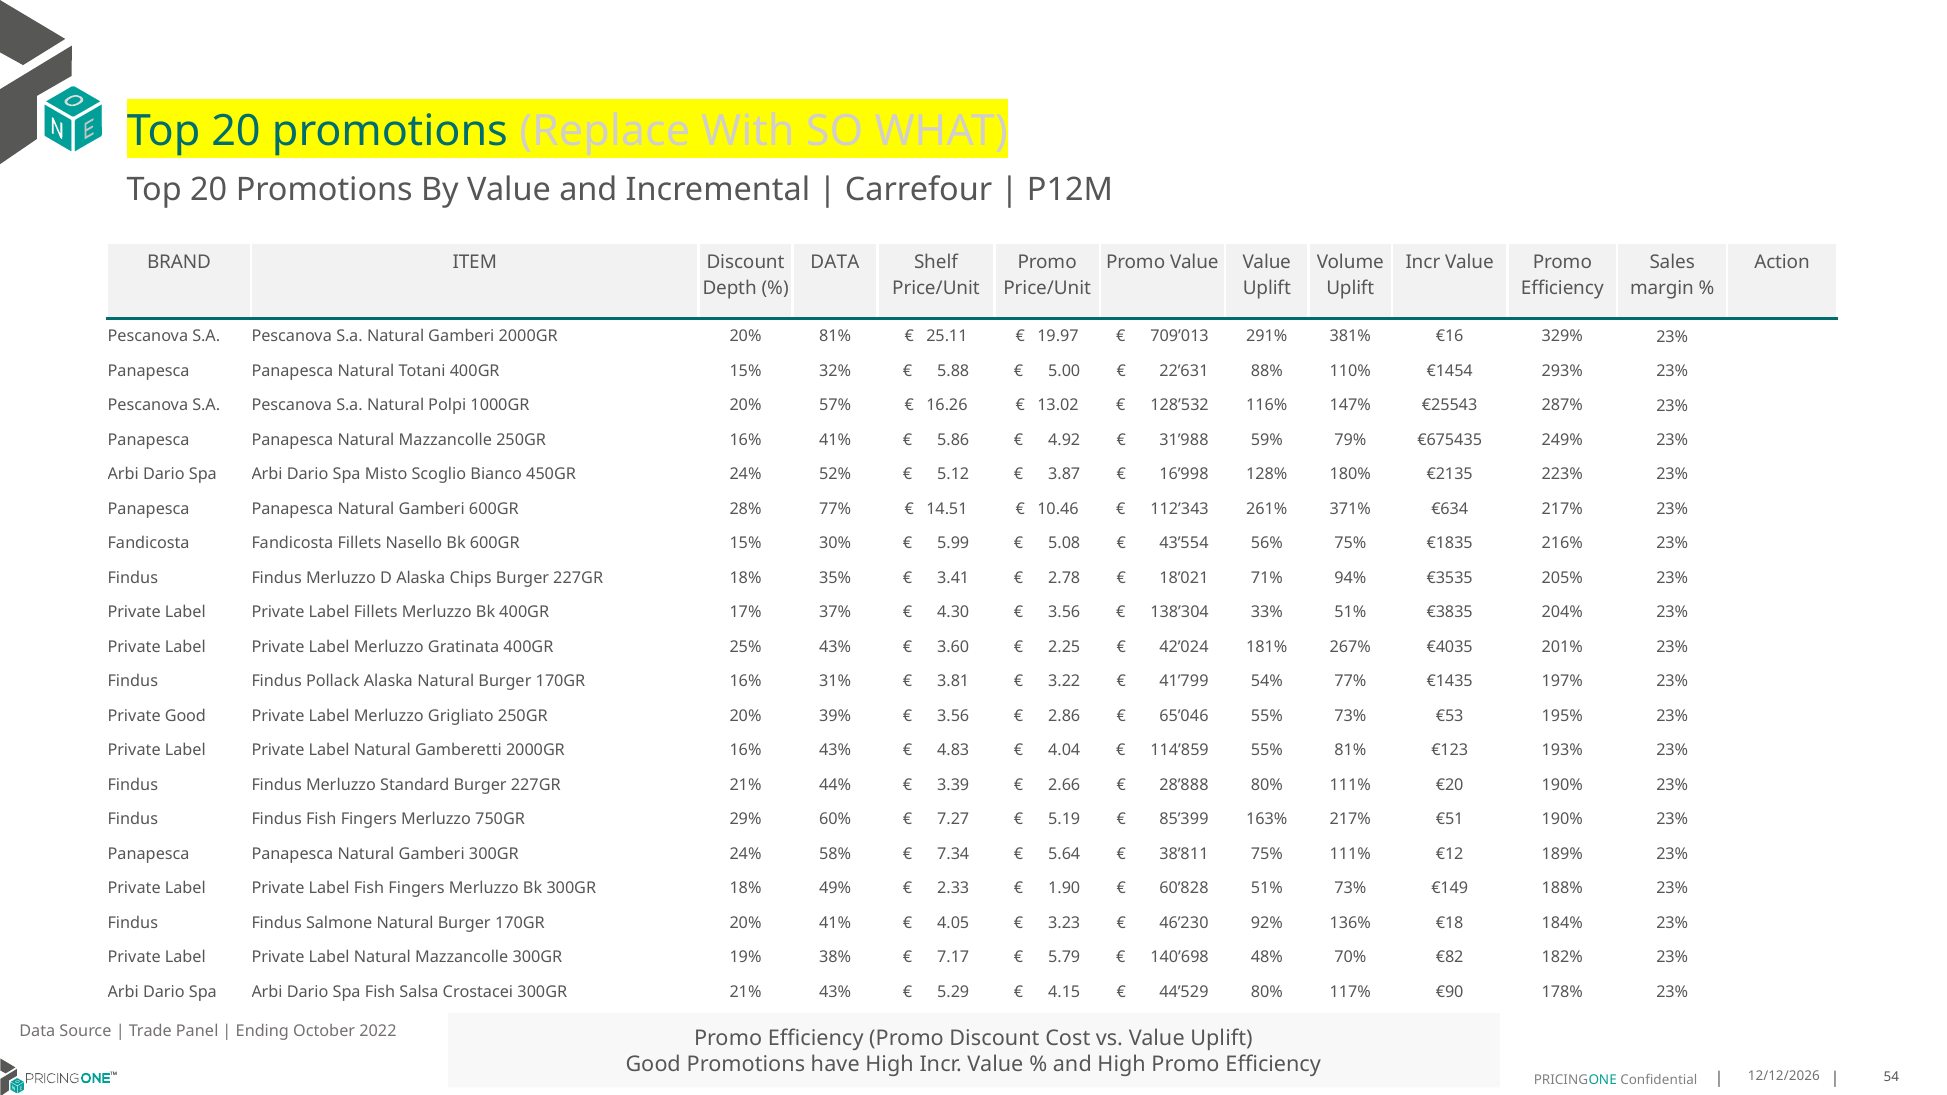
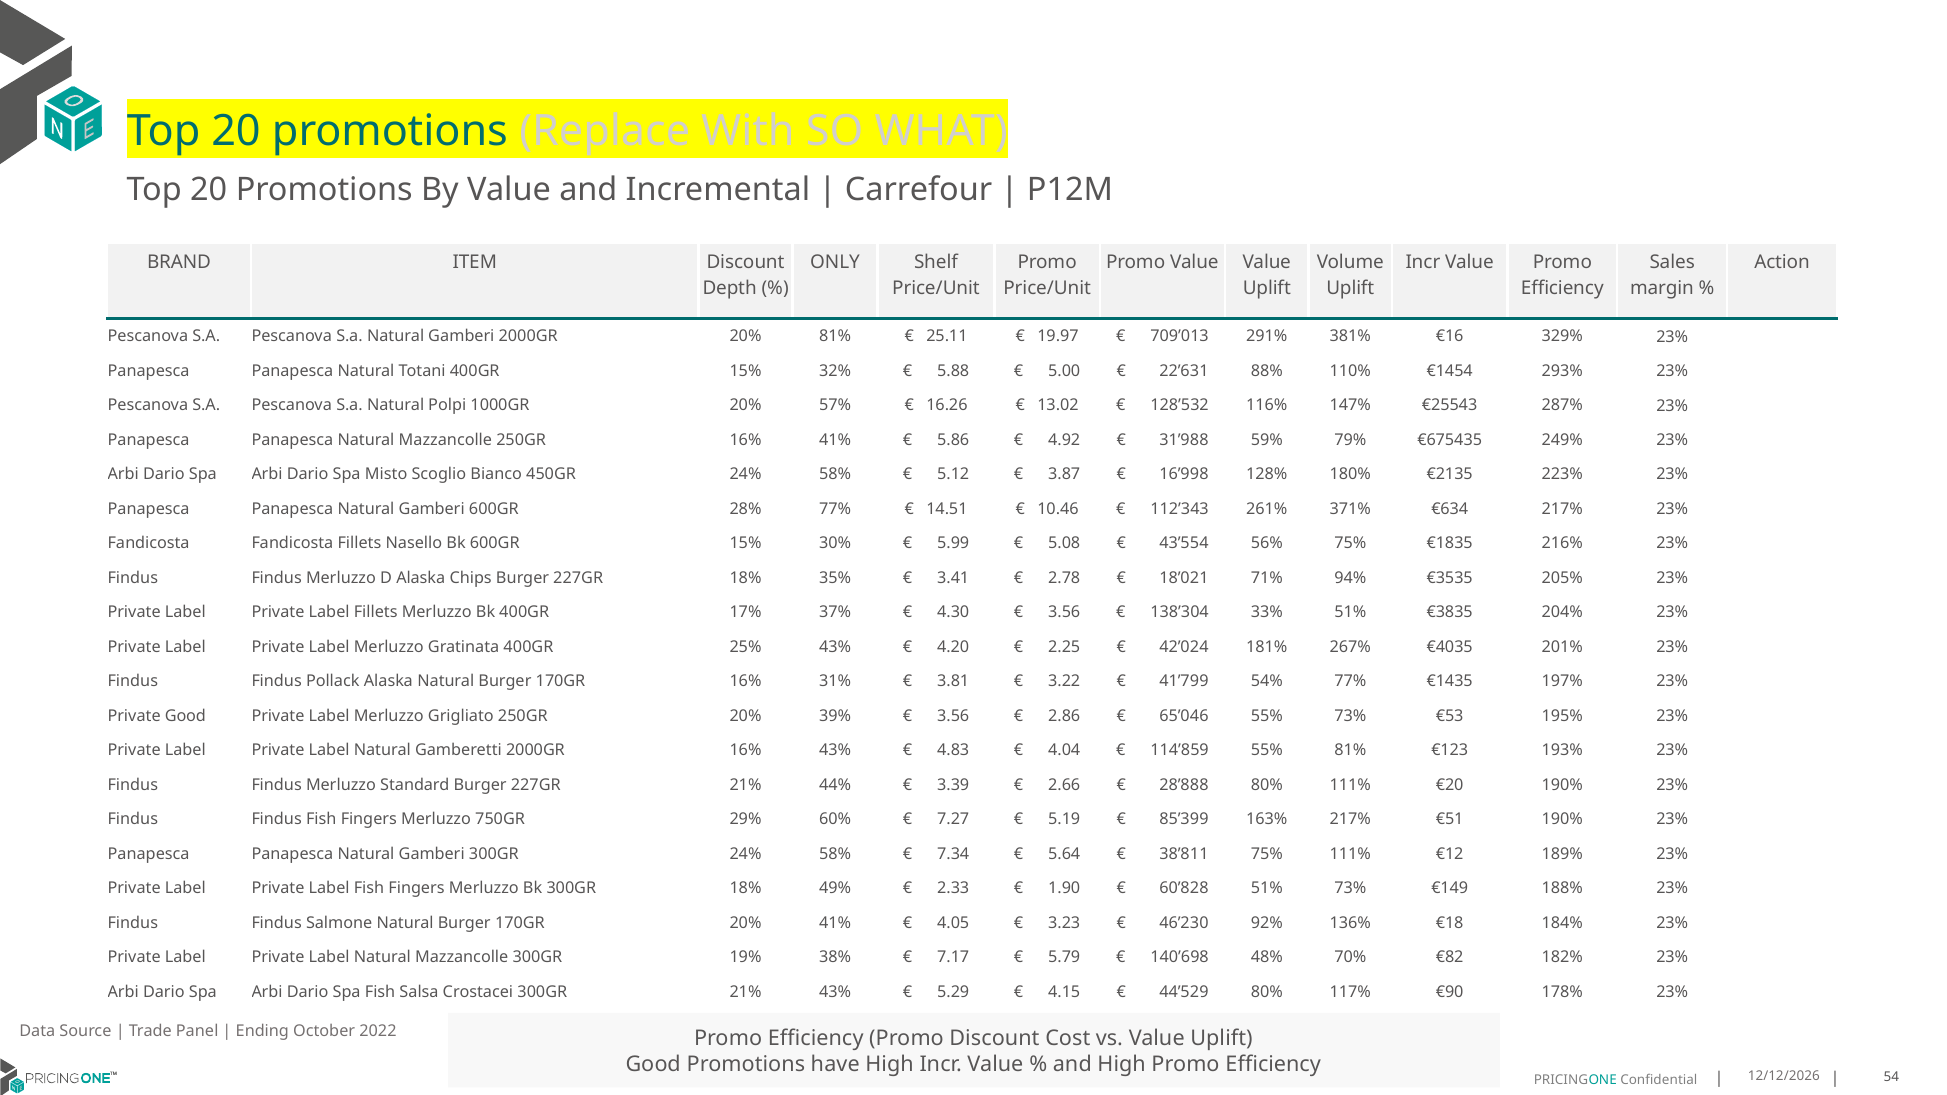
DATA at (835, 262): DATA -> ONLY
450GR 24% 52%: 52% -> 58%
3.60: 3.60 -> 4.20
